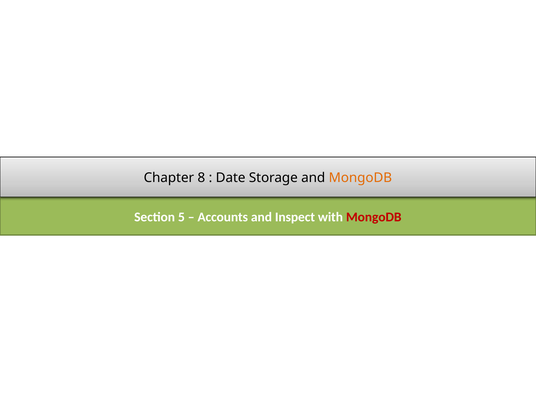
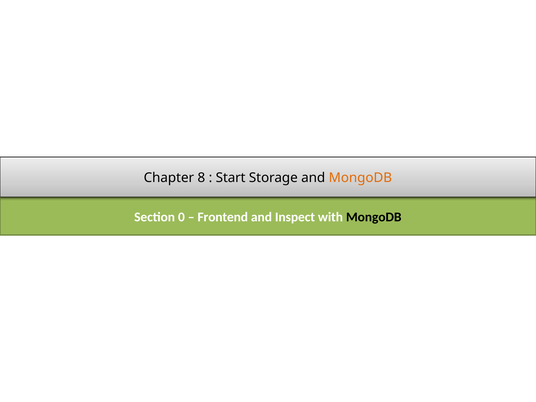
Date: Date -> Start
5: 5 -> 0
Accounts: Accounts -> Frontend
MongoDB at (374, 217) colour: red -> black
